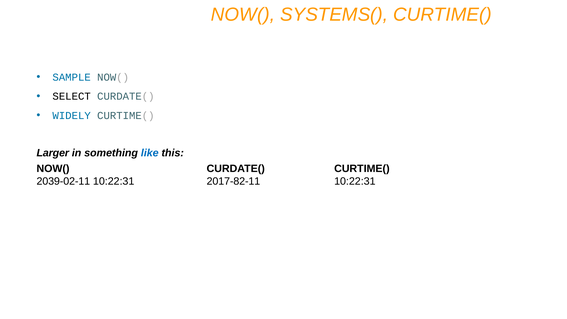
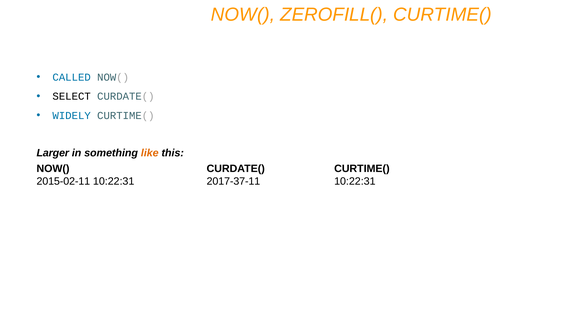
SYSTEMS(: SYSTEMS( -> ZEROFILL(
SAMPLE: SAMPLE -> CALLED
like colour: blue -> orange
2039-02-11: 2039-02-11 -> 2015-02-11
2017-82-11: 2017-82-11 -> 2017-37-11
